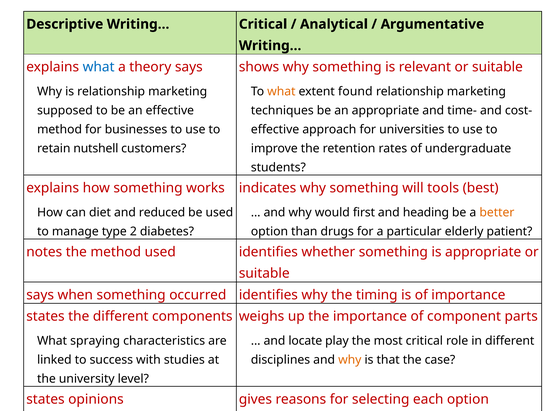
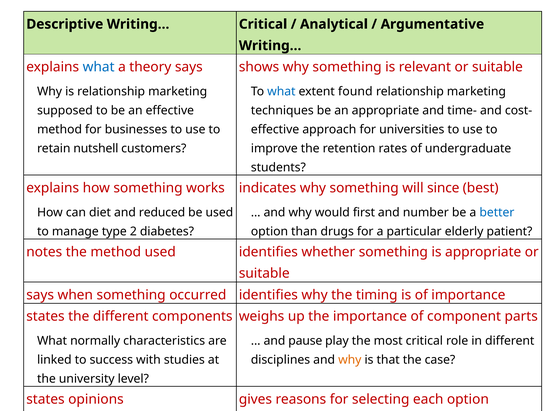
what at (281, 92) colour: orange -> blue
tools: tools -> since
heading: heading -> number
better at (497, 213) colour: orange -> blue
spraying: spraying -> normally
locate: locate -> pause
